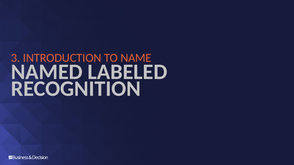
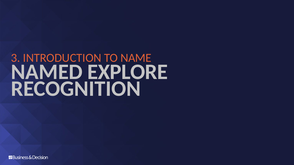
LABELED: LABELED -> EXPLORE
